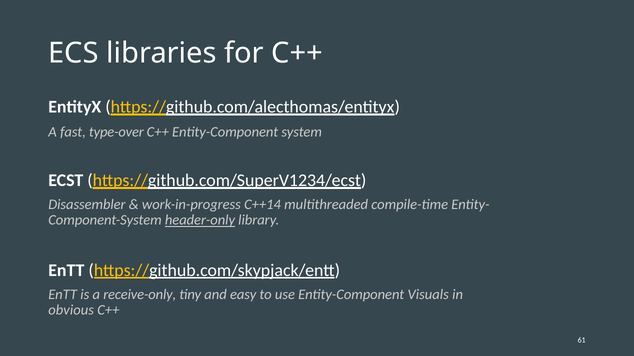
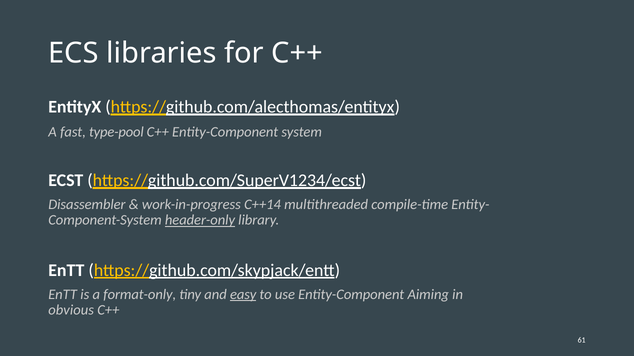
type-over: type-over -> type-pool
receive-only: receive-only -> format-only
easy underline: none -> present
Visuals: Visuals -> Aiming
